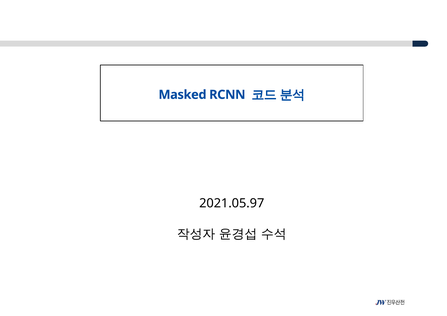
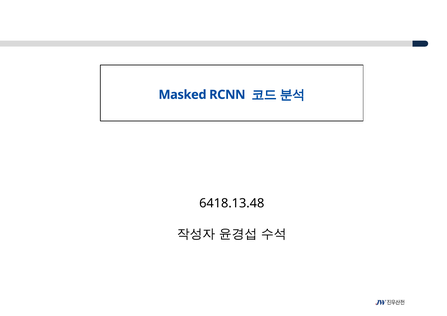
2021.05.97: 2021.05.97 -> 6418.13.48
